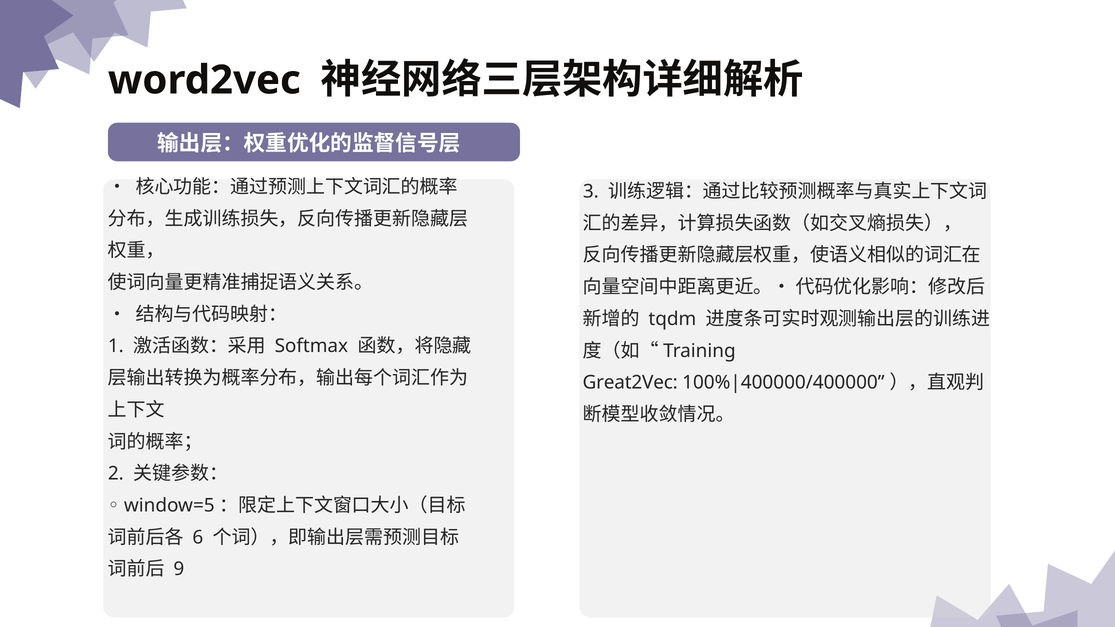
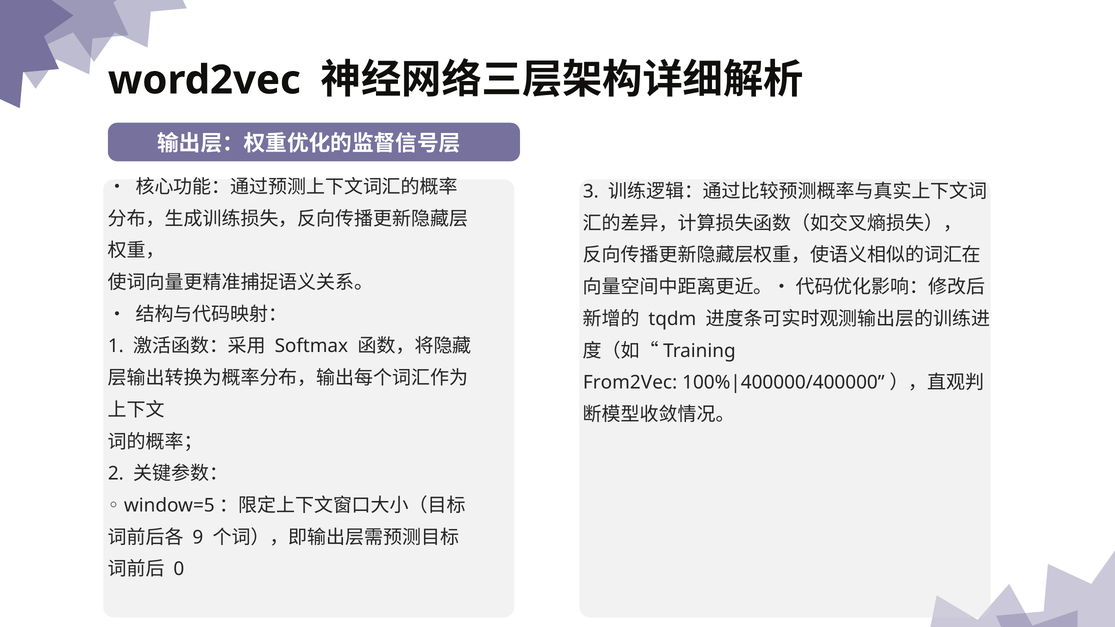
Great2Vec: Great2Vec -> From2Vec
6: 6 -> 9
9: 9 -> 0
